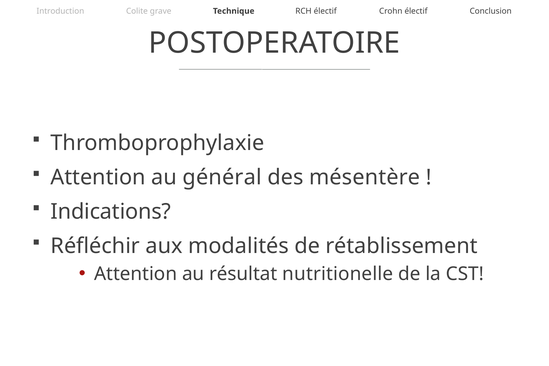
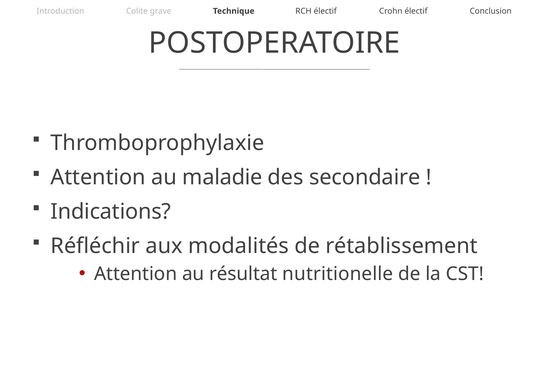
général: général -> maladie
mésentère: mésentère -> secondaire
